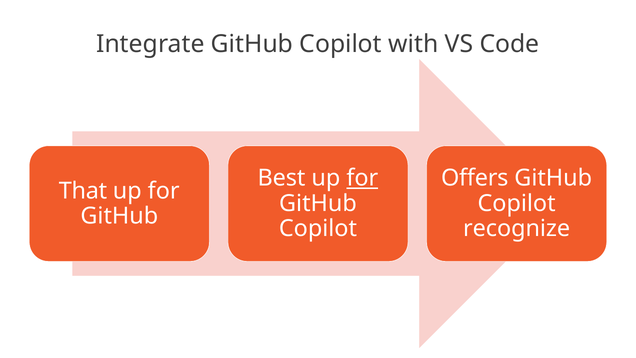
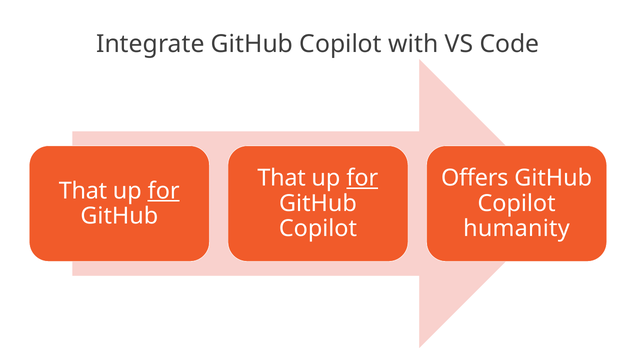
Best at (282, 178): Best -> That
for at (164, 191) underline: none -> present
recognize: recognize -> humanity
